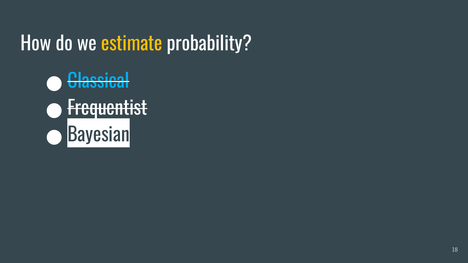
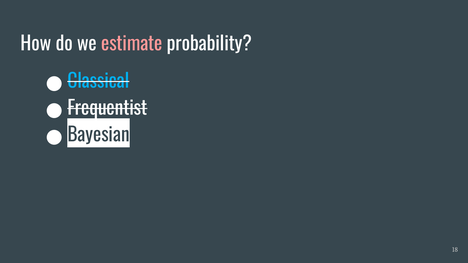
estimate colour: yellow -> pink
